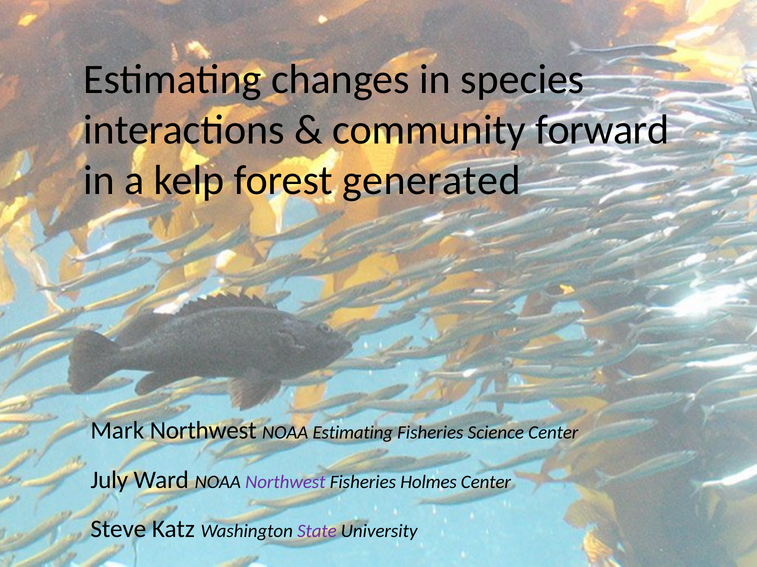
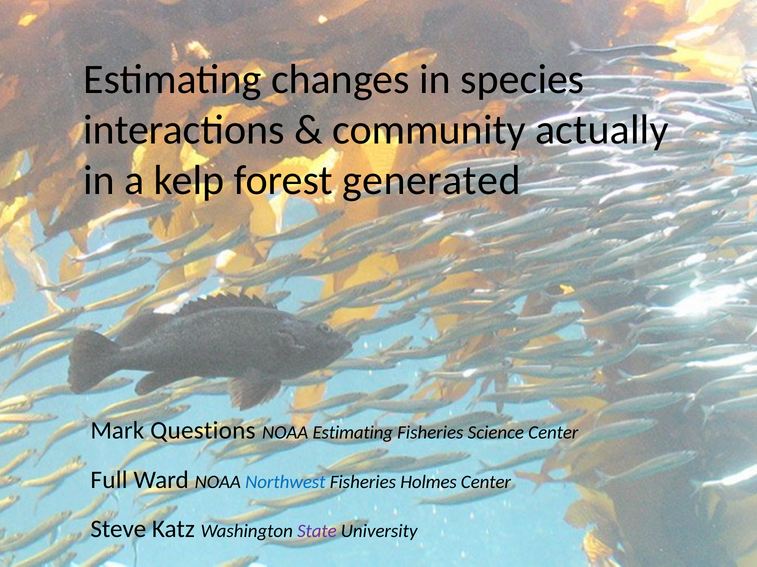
forward: forward -> actually
Mark Northwest: Northwest -> Questions
July: July -> Full
Northwest at (285, 482) colour: purple -> blue
